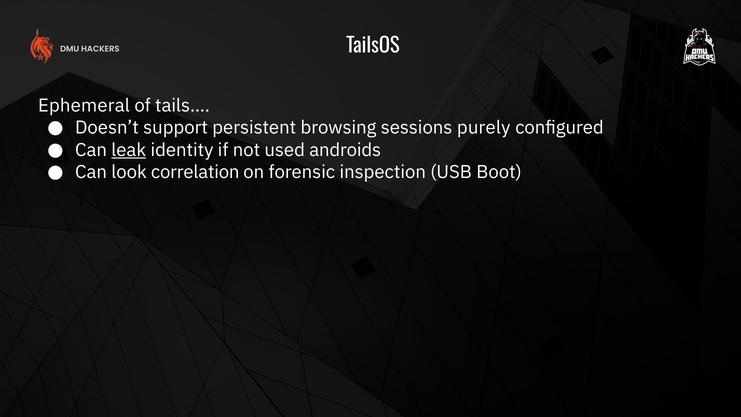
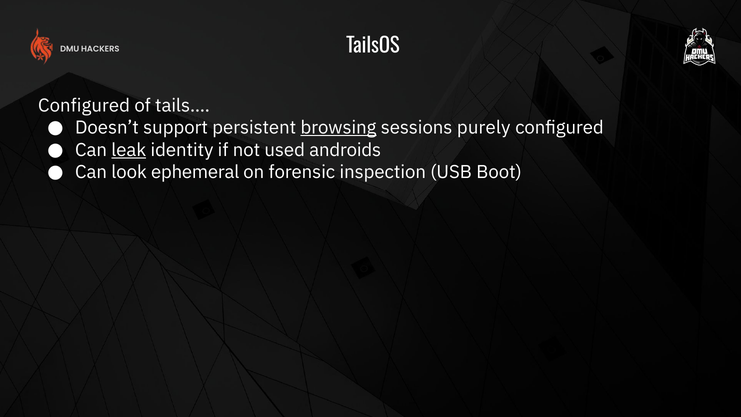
Ephemeral at (84, 105): Ephemeral -> Configured
browsing underline: none -> present
correlation: correlation -> ephemeral
